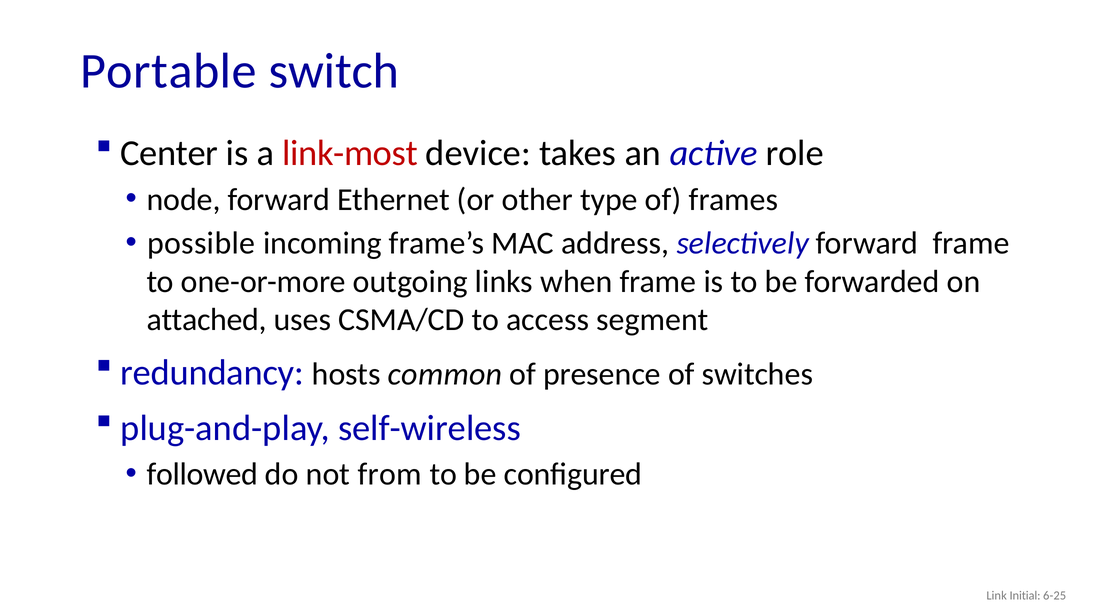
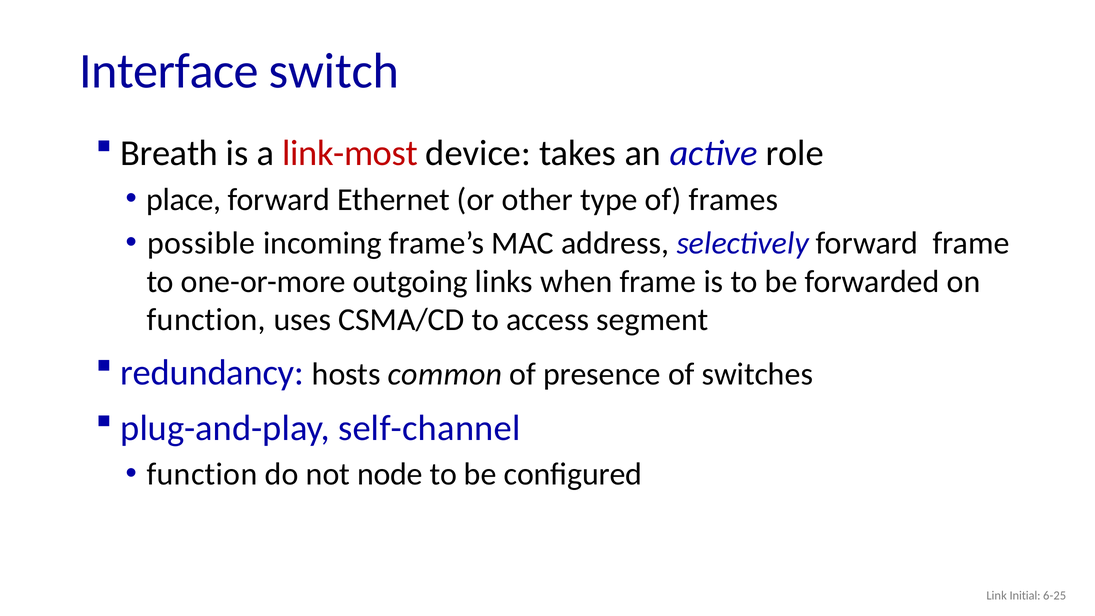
Portable: Portable -> Interface
Center: Center -> Breath
node: node -> place
attached at (207, 320): attached -> function
self-wireless: self-wireless -> self-channel
followed at (202, 474): followed -> function
from: from -> node
